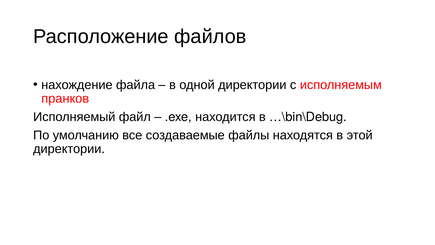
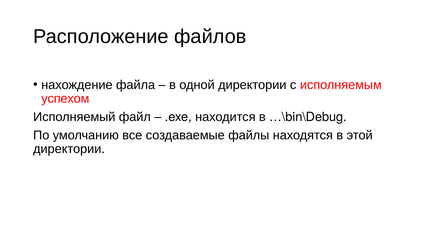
пранков: пранков -> успехом
